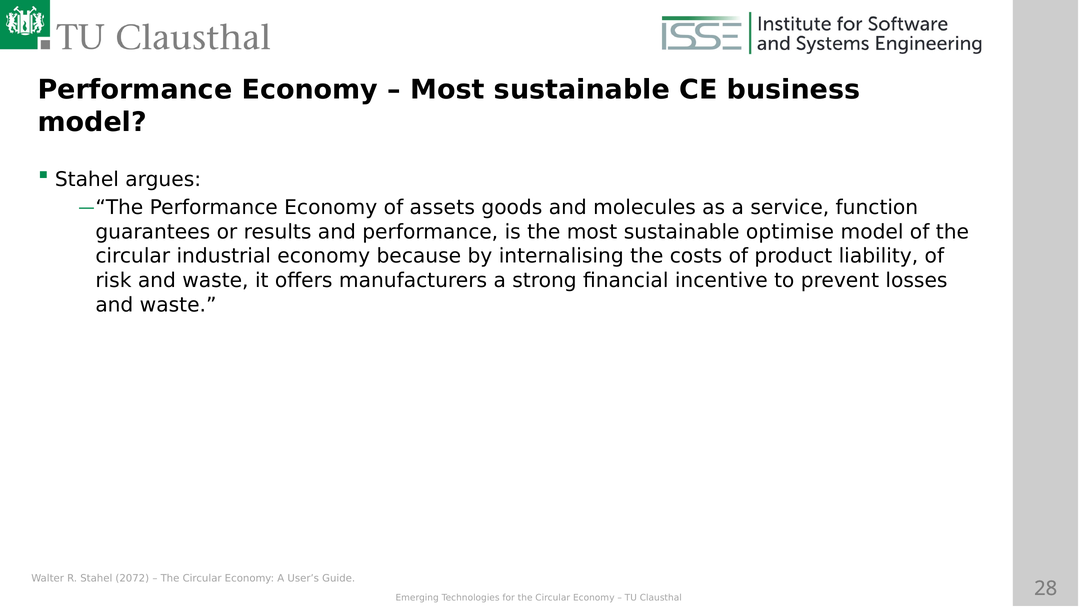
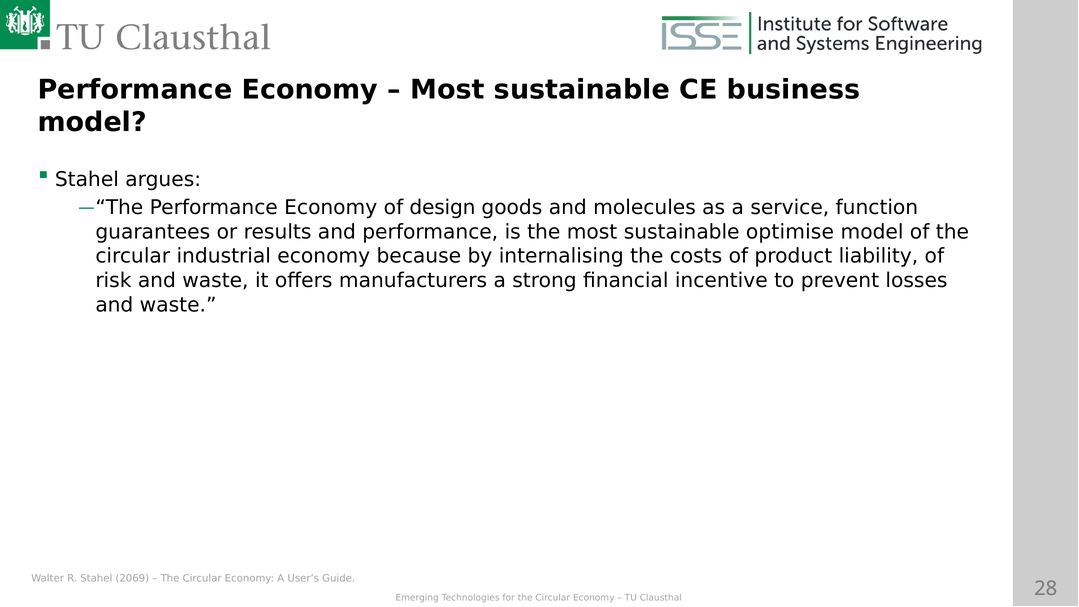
assets: assets -> design
2072: 2072 -> 2069
